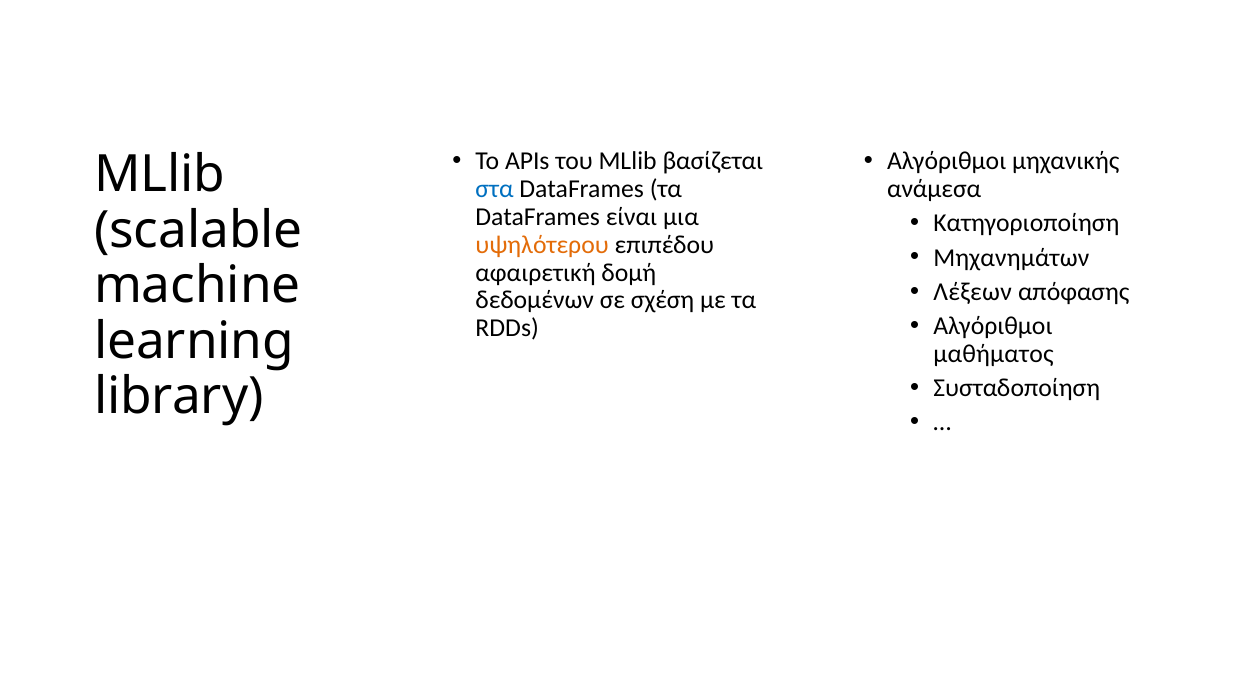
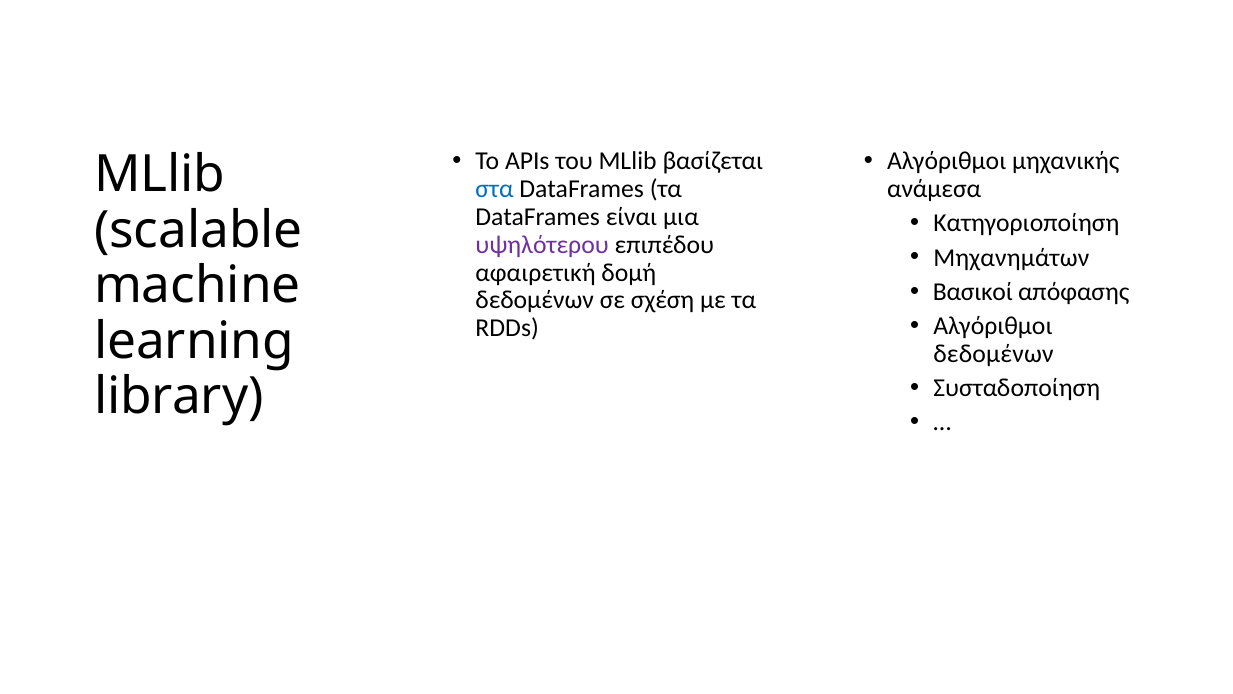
υψηλότερου colour: orange -> purple
Λέξεων: Λέξεων -> Βασικοί
μαθήματος at (993, 354): μαθήματος -> δεδομένων
